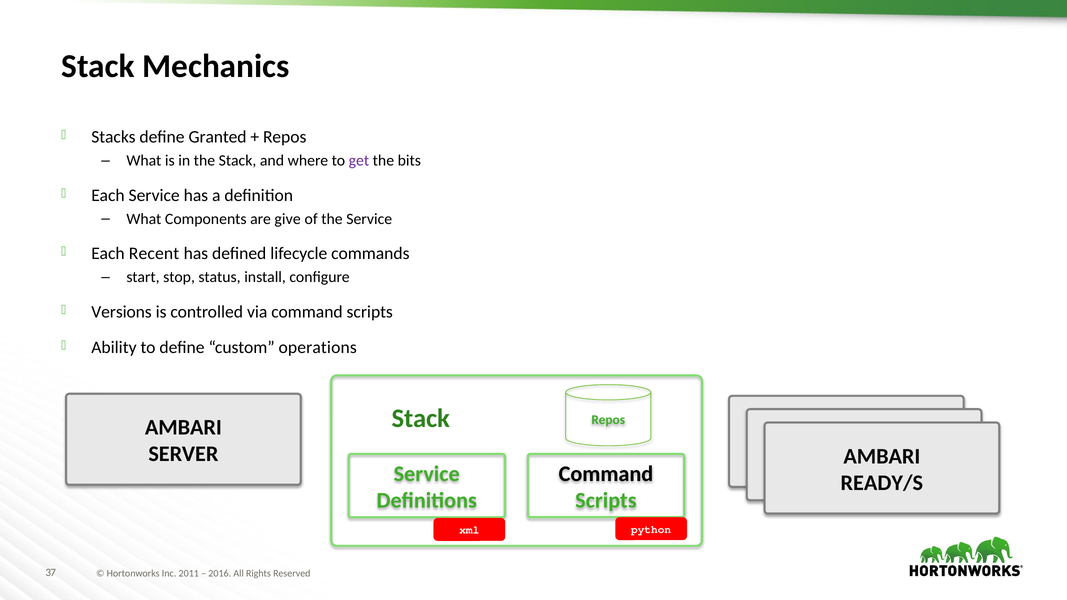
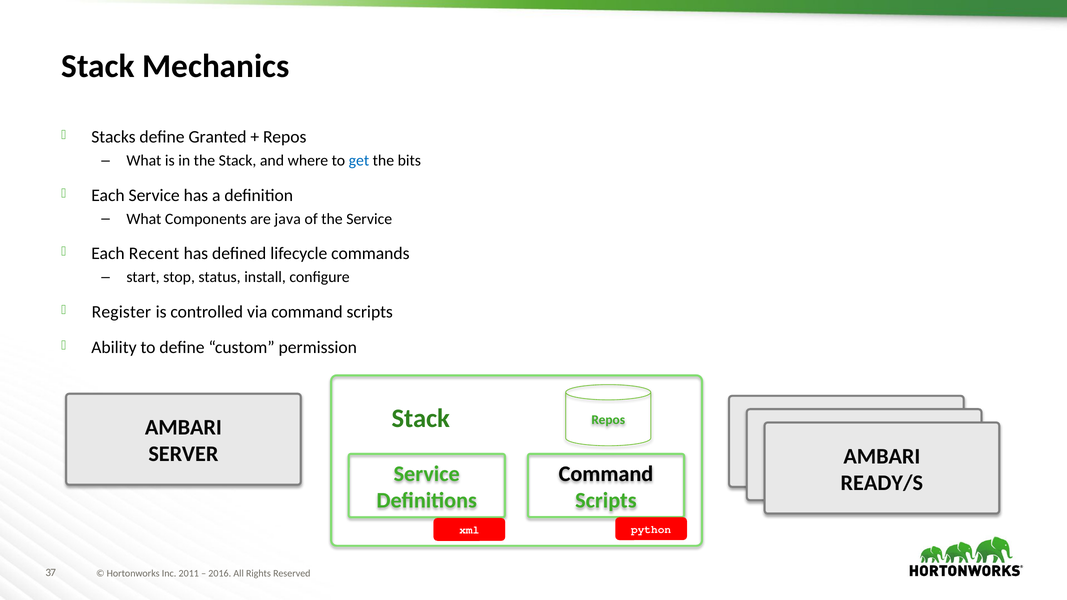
get colour: purple -> blue
give: give -> java
Versions: Versions -> Register
operations: operations -> permission
